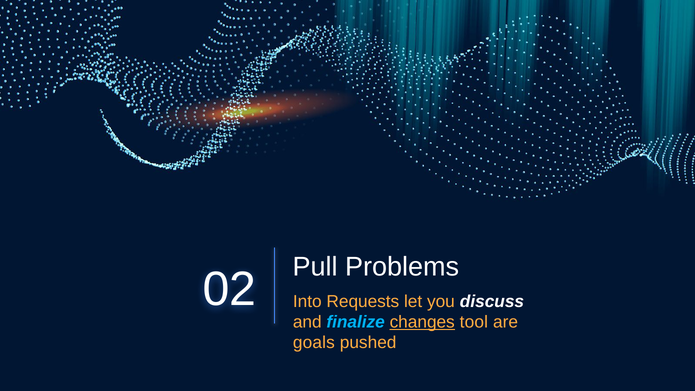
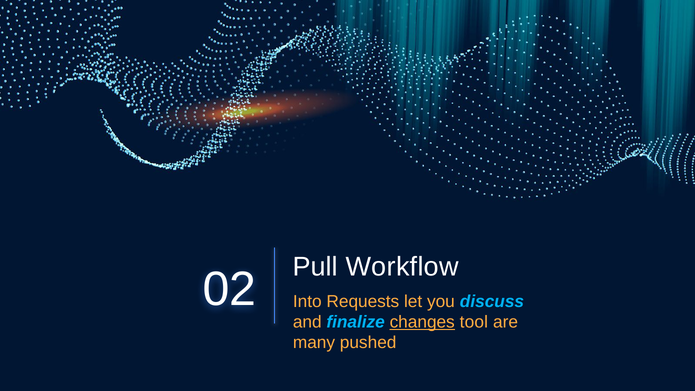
Problems: Problems -> Workflow
discuss colour: white -> light blue
goals: goals -> many
